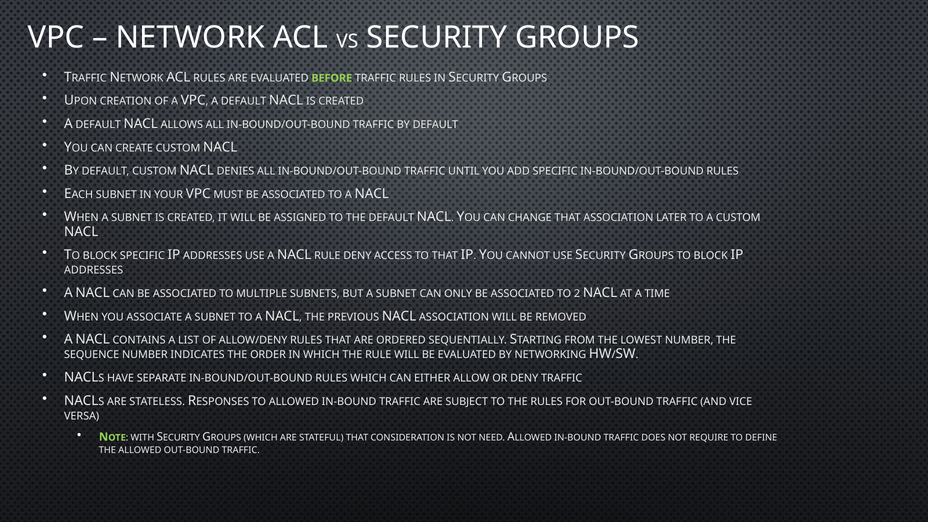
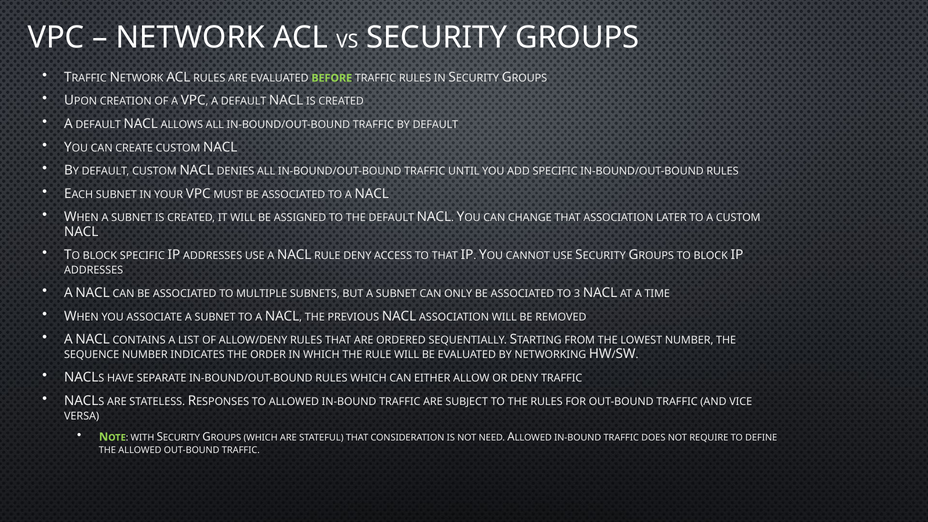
2: 2 -> 3
